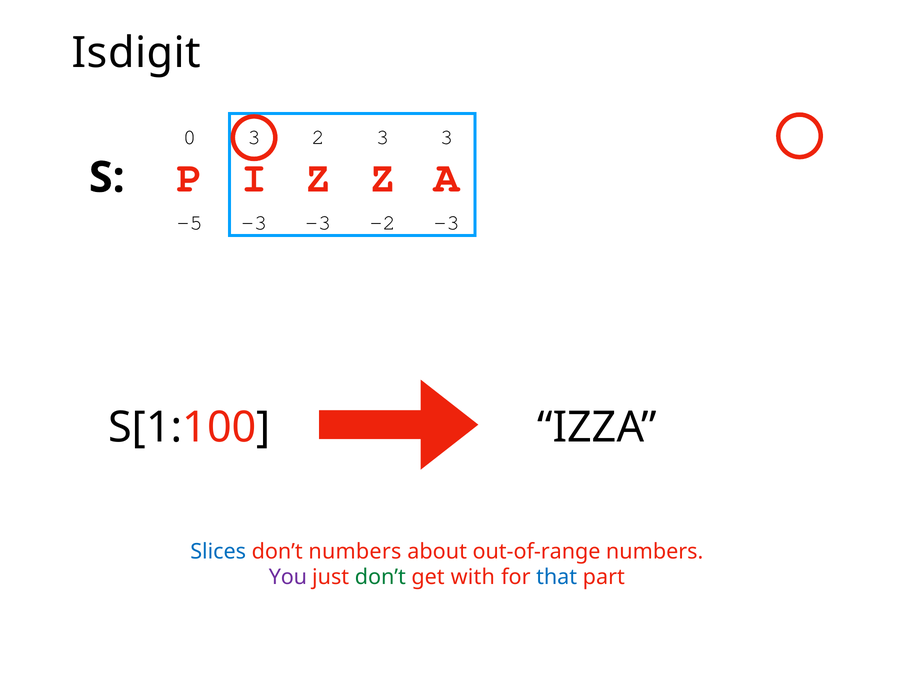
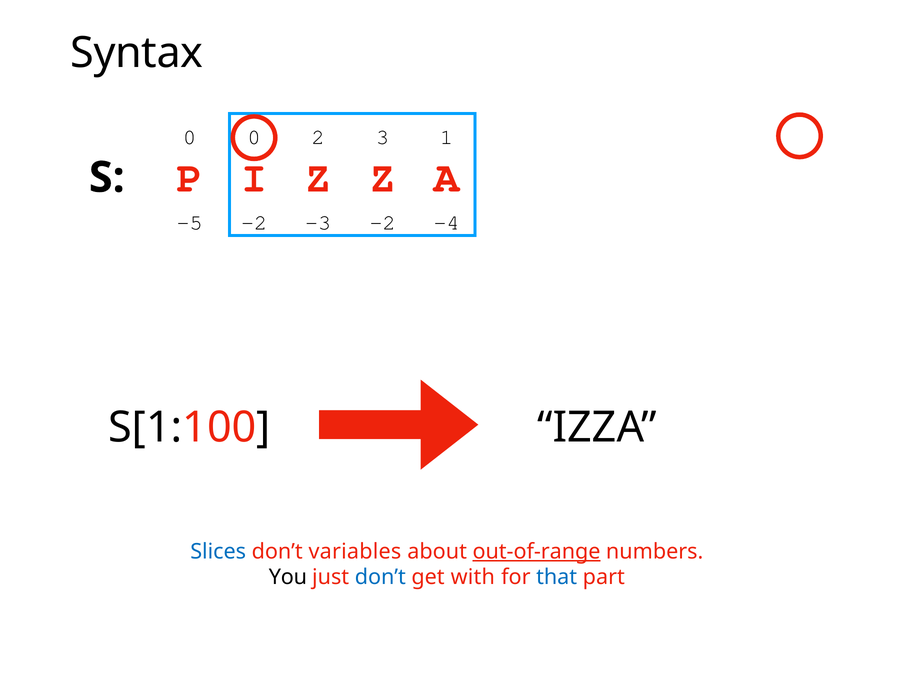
Isdigit: Isdigit -> Syntax
0 3: 3 -> 0
3 3: 3 -> 1
-5 -3: -3 -> -2
-2 -3: -3 -> -4
don’t numbers: numbers -> variables
out-of-range underline: none -> present
You colour: purple -> black
don’t at (380, 577) colour: green -> blue
